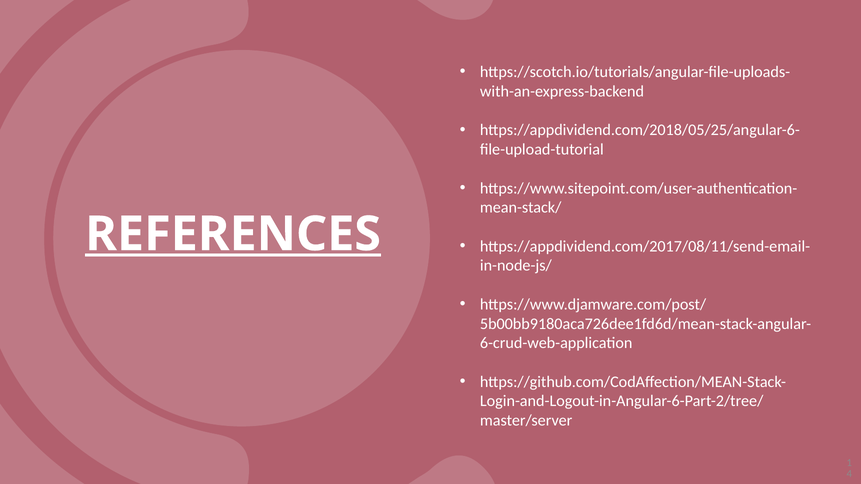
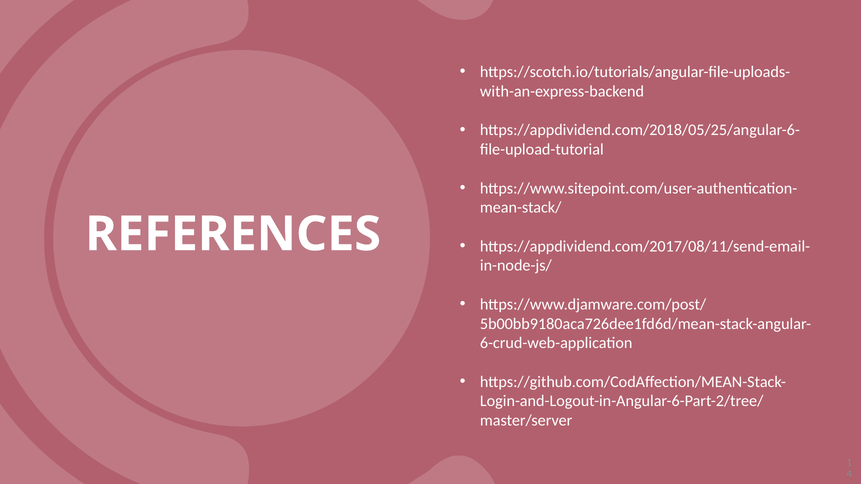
REFERENCES underline: present -> none
